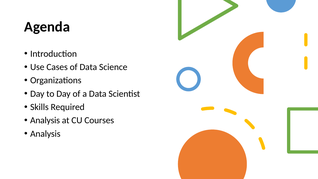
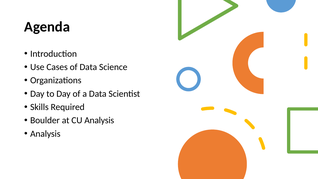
Analysis at (45, 120): Analysis -> Boulder
CU Courses: Courses -> Analysis
